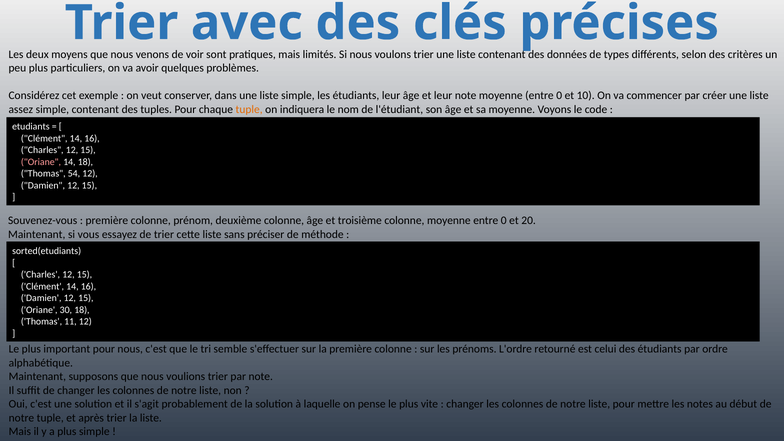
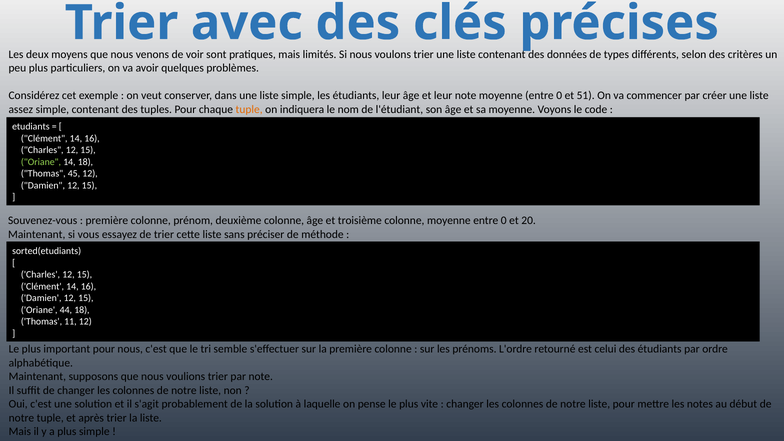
10: 10 -> 51
Oriane at (41, 162) colour: pink -> light green
54: 54 -> 45
30: 30 -> 44
